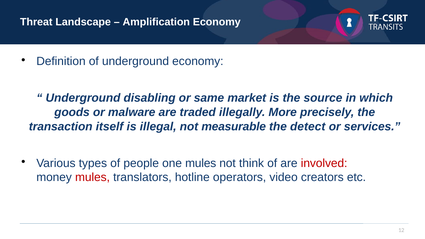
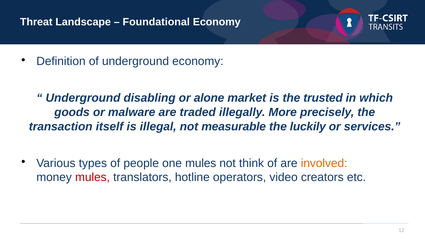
Amplification: Amplification -> Foundational
same: same -> alone
source: source -> trusted
detect: detect -> luckily
involved colour: red -> orange
